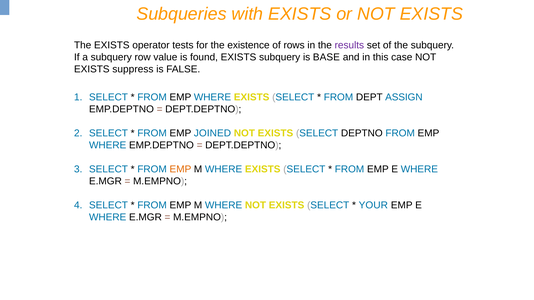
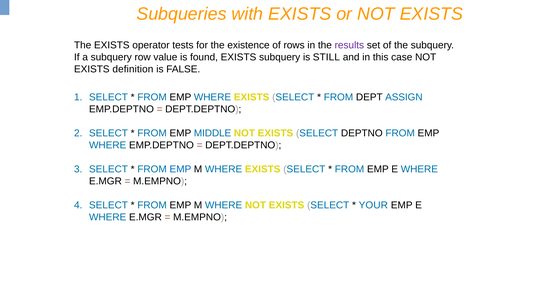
BASE: BASE -> STILL
suppress: suppress -> definition
JOINED: JOINED -> MIDDLE
EMP at (180, 170) colour: orange -> blue
